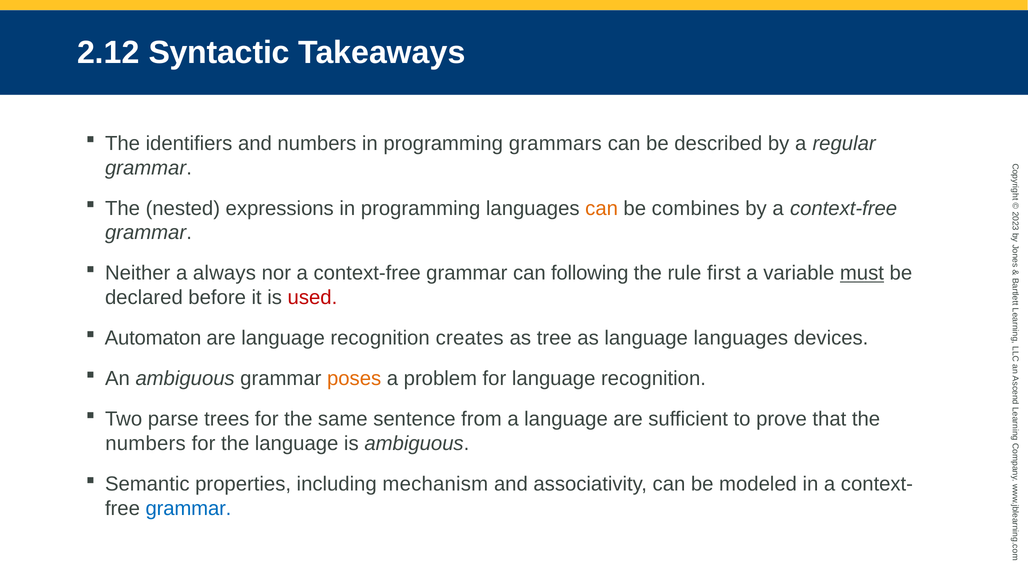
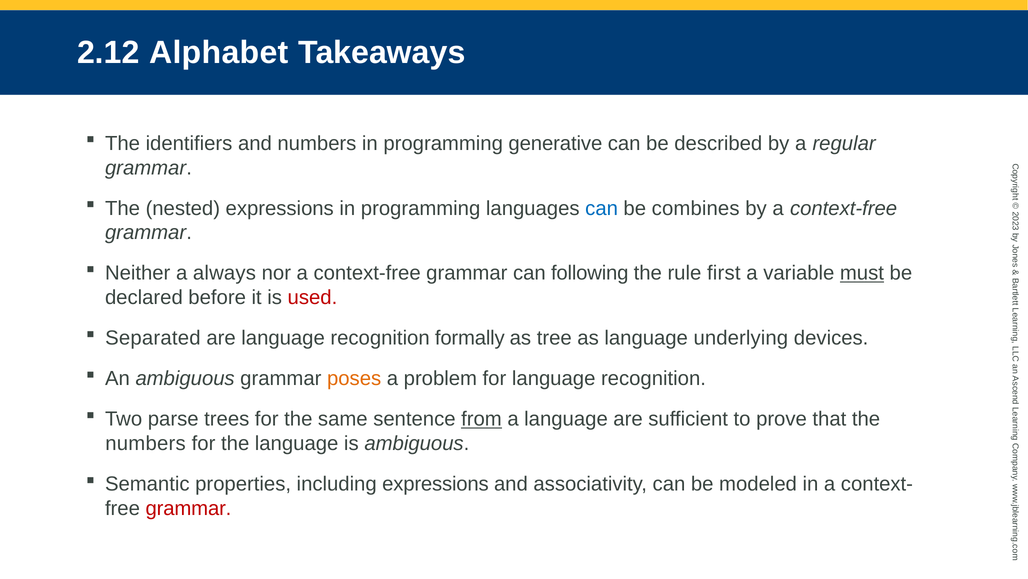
Syntactic: Syntactic -> Alphabet
grammars: grammars -> generative
can at (602, 208) colour: orange -> blue
Automaton: Automaton -> Separated
creates: creates -> formally
language languages: languages -> underlying
from underline: none -> present
including mechanism: mechanism -> expressions
grammar at (188, 508) colour: blue -> red
